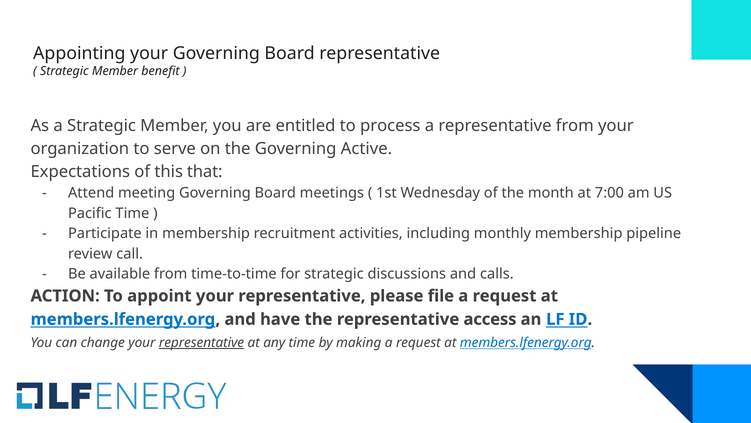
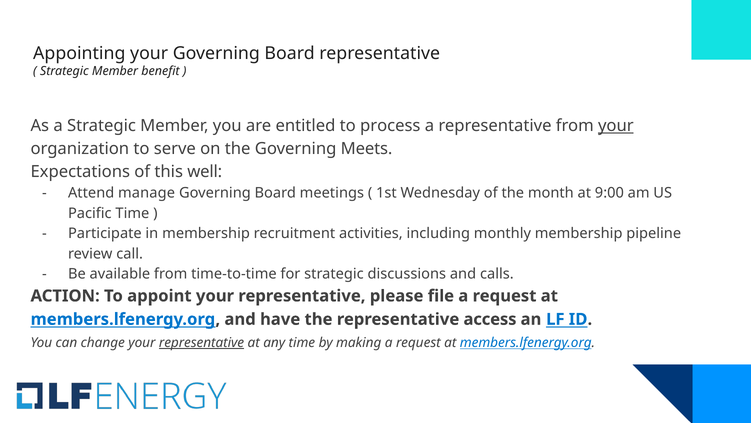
your at (616, 126) underline: none -> present
Active: Active -> Meets
that: that -> well
meeting: meeting -> manage
7:00: 7:00 -> 9:00
